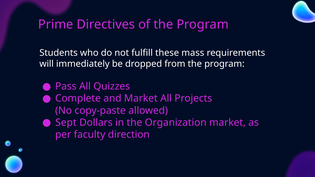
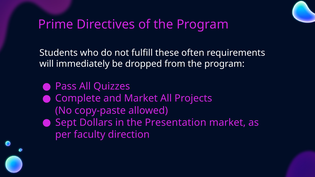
mass: mass -> often
Organization: Organization -> Presentation
